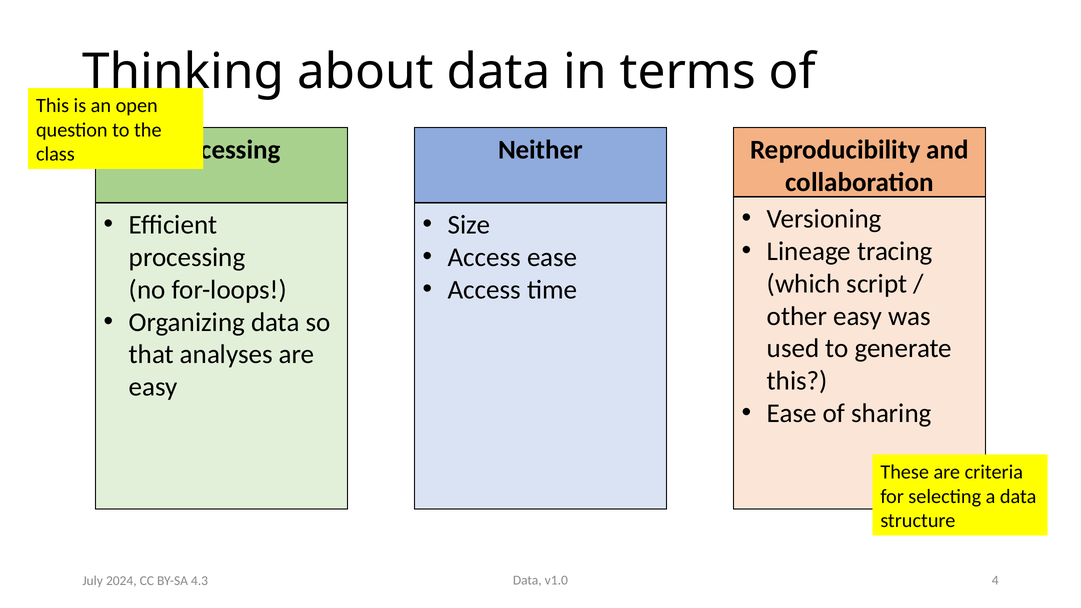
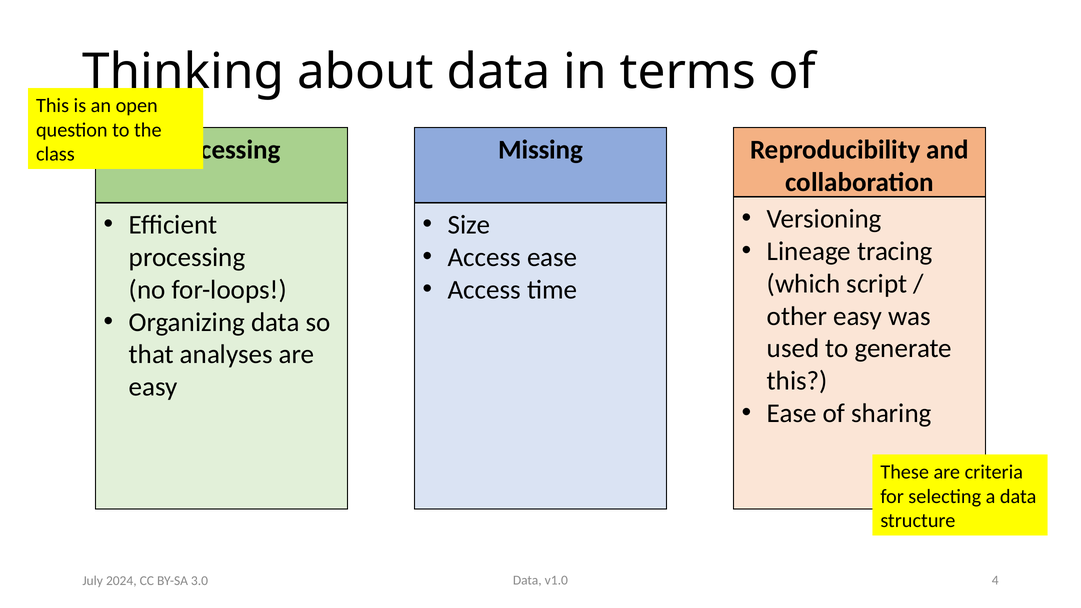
Neither: Neither -> Missing
4.3: 4.3 -> 3.0
